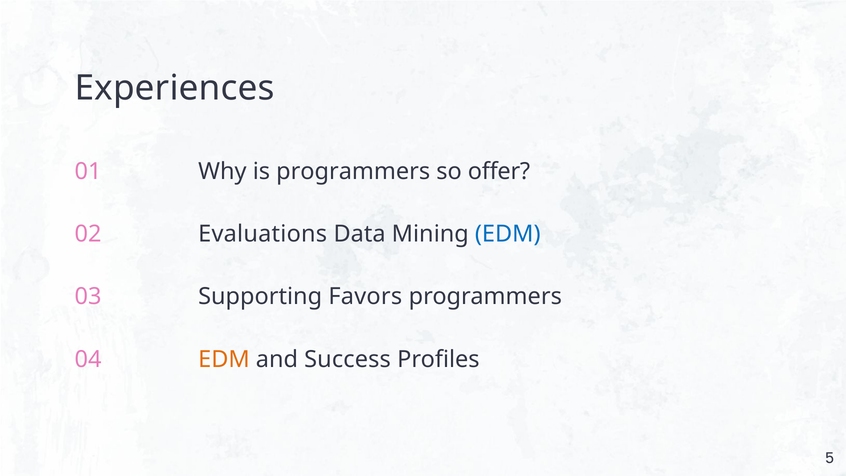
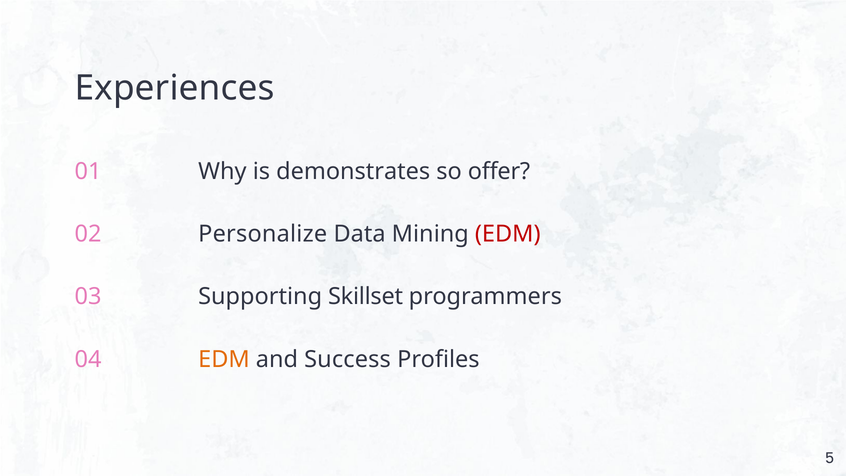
is programmers: programmers -> demonstrates
Evaluations: Evaluations -> Personalize
EDM at (508, 234) colour: blue -> red
Favors: Favors -> Skillset
